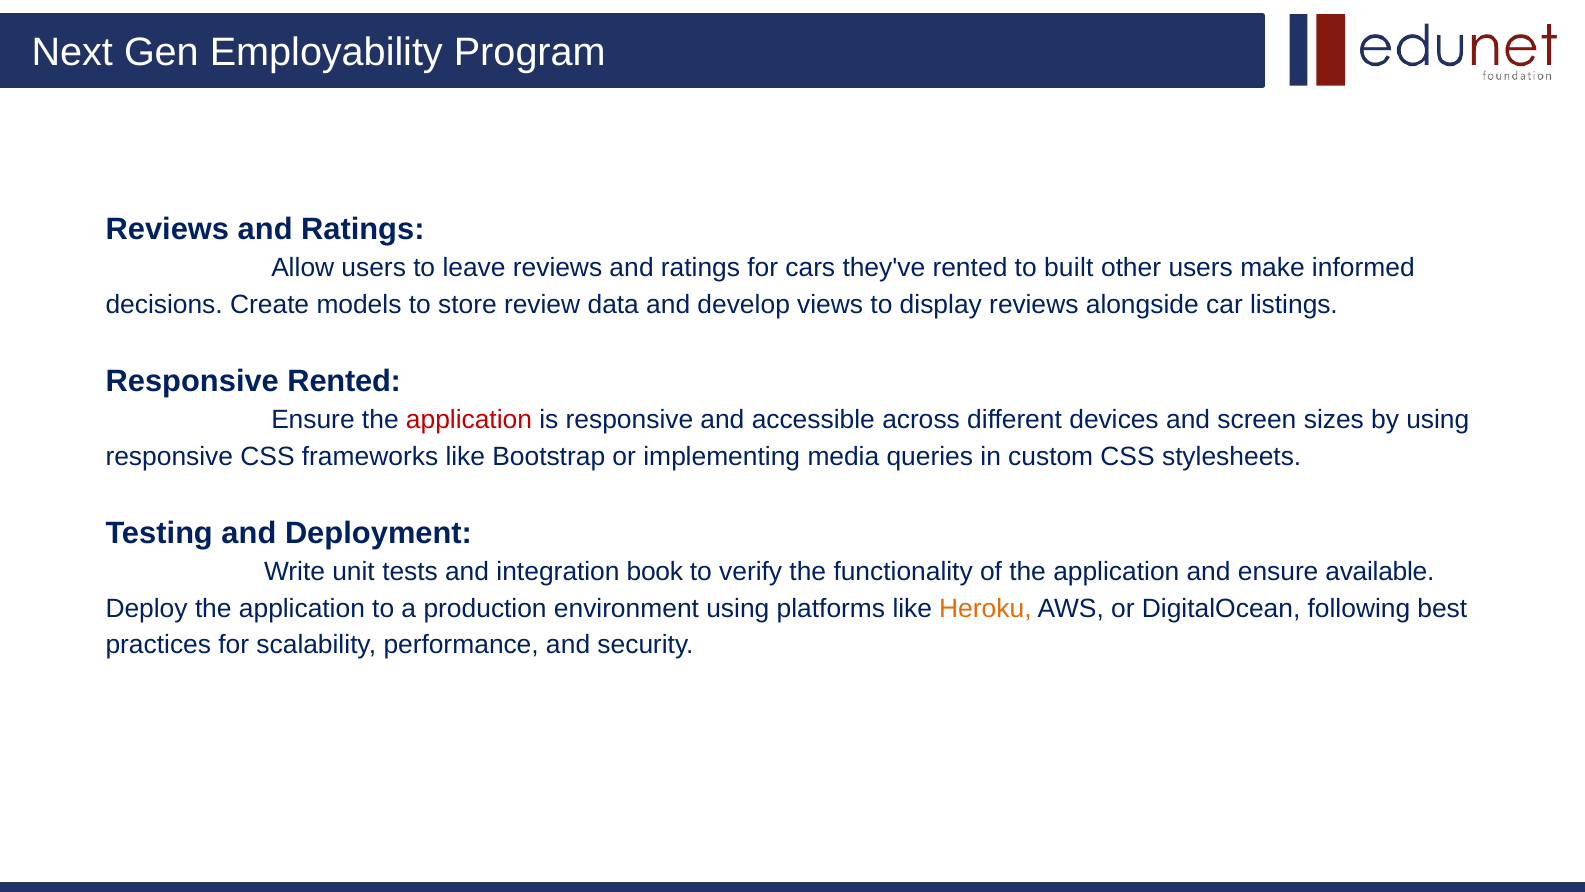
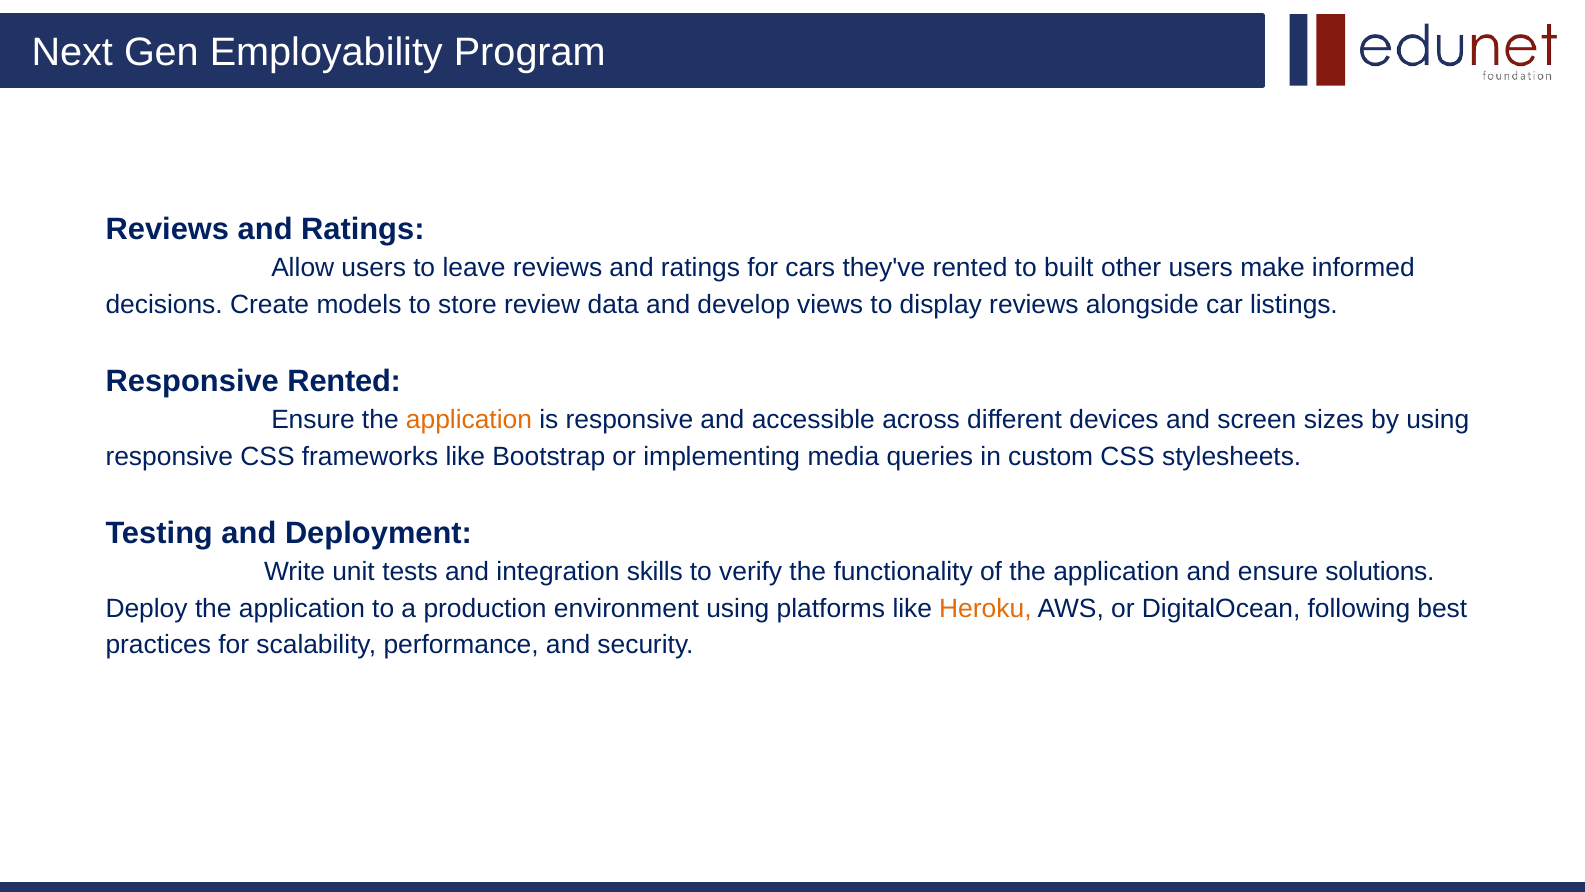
application at (469, 420) colour: red -> orange
book: book -> skills
available: available -> solutions
